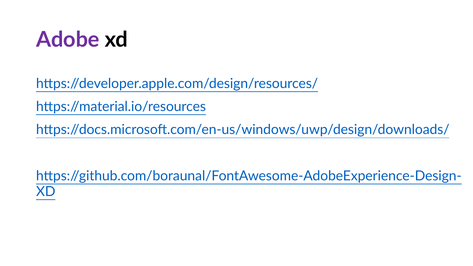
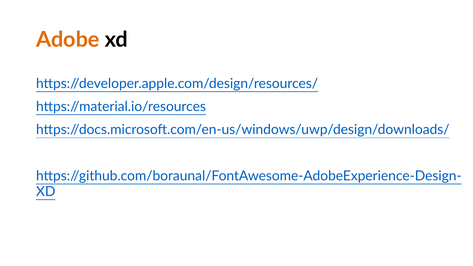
Adobe colour: purple -> orange
